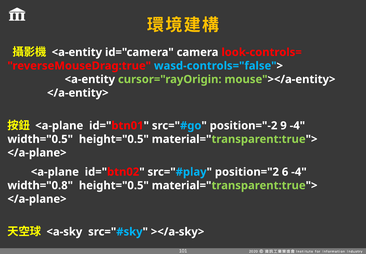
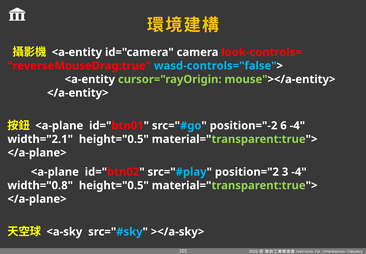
9: 9 -> 6
width="0.5: width="0.5 -> width="2.1
6: 6 -> 3
